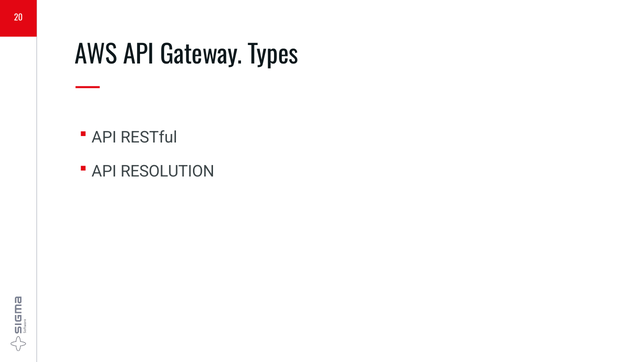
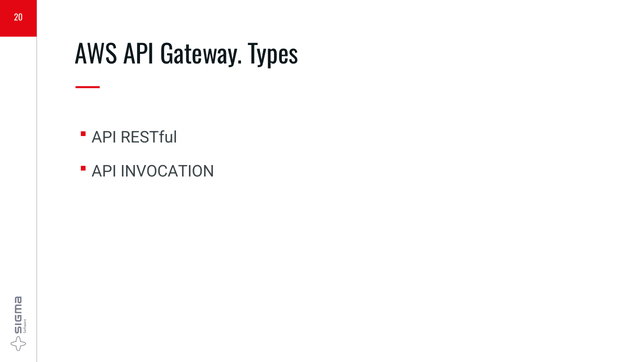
RESOLUTION: RESOLUTION -> INVOCATION
